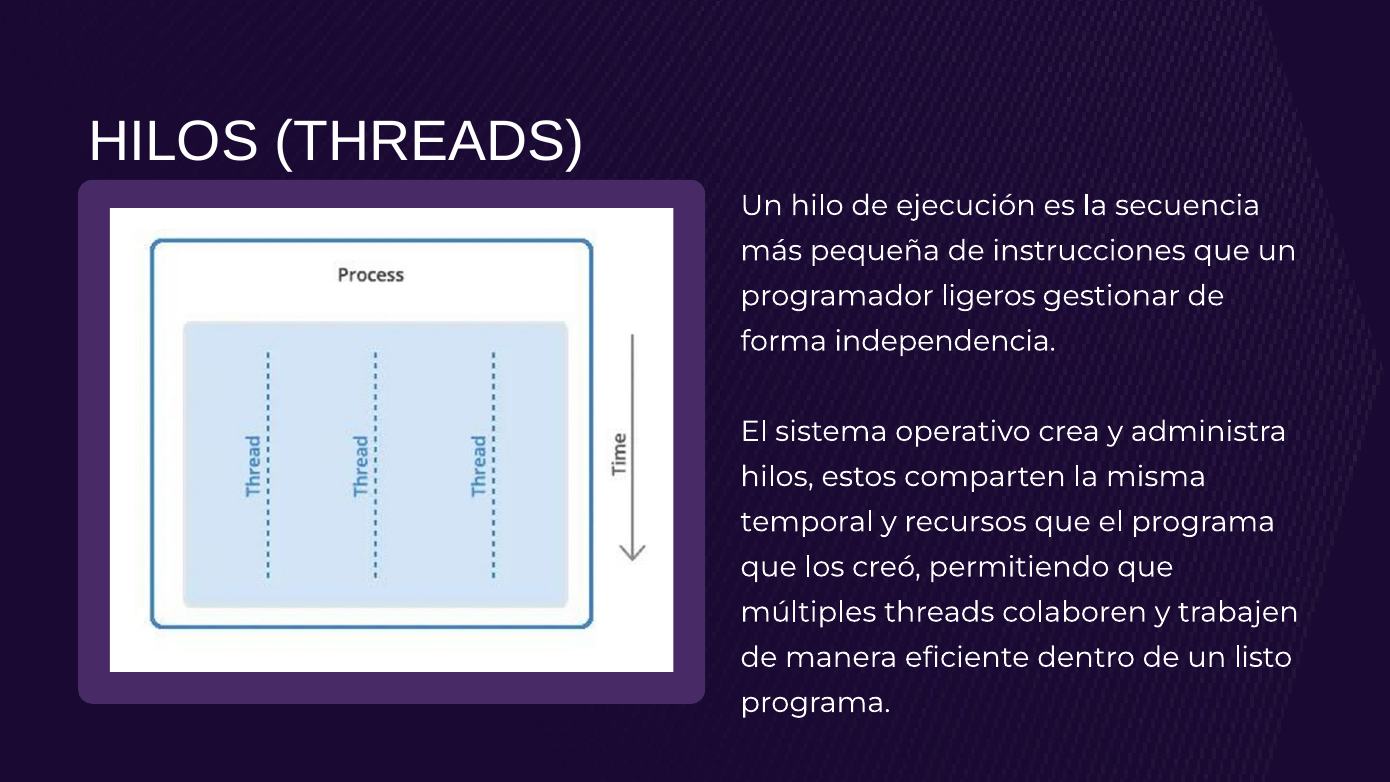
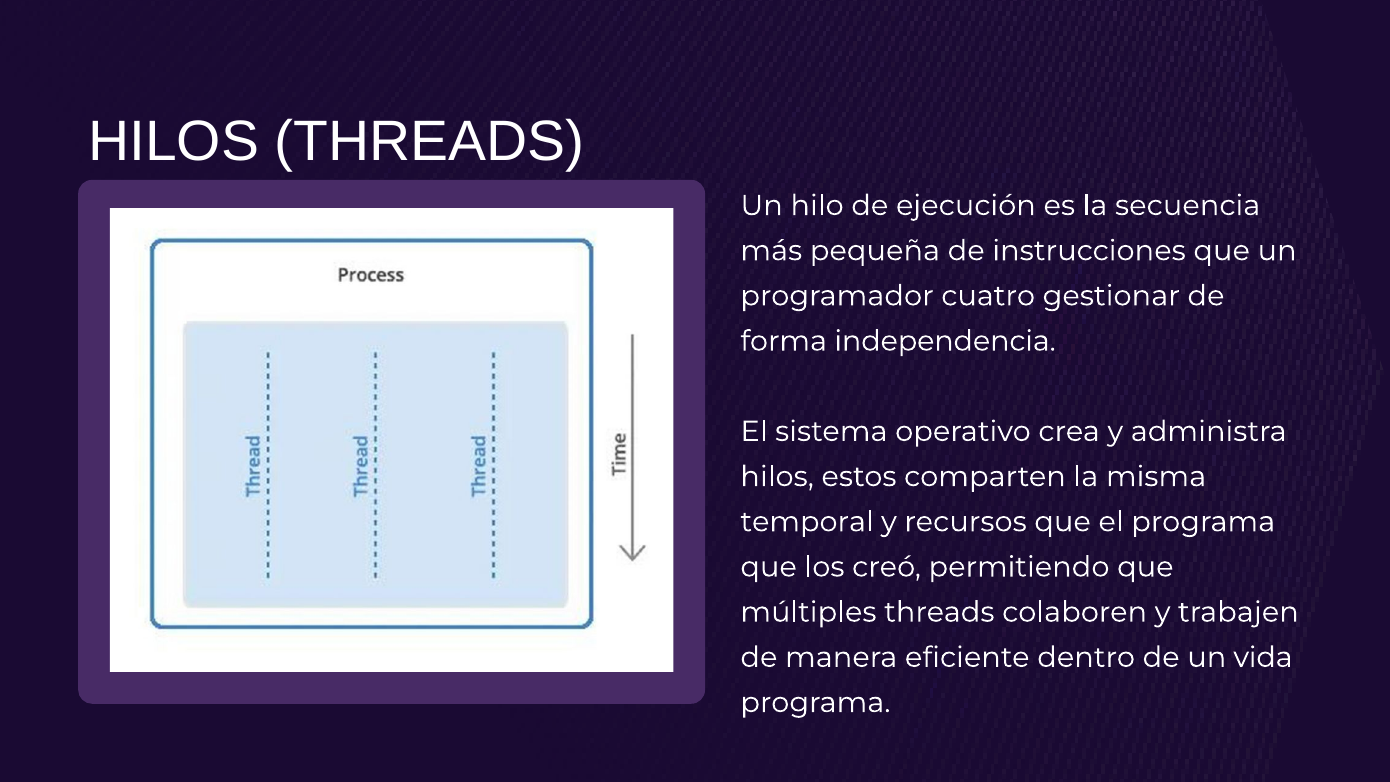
ligeros: ligeros -> cuatro
listo: listo -> vida
